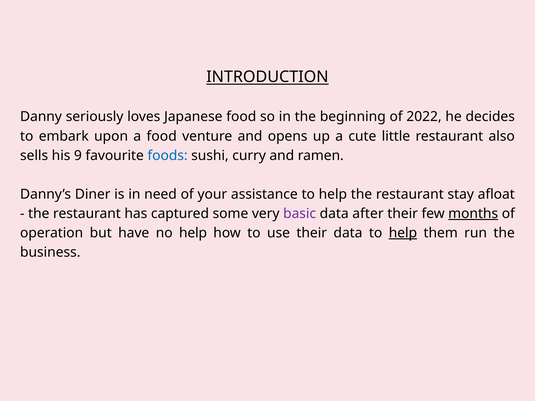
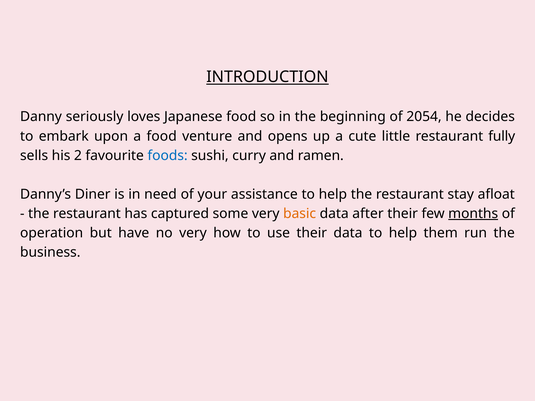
2022: 2022 -> 2054
also: also -> fully
9: 9 -> 2
basic colour: purple -> orange
no help: help -> very
help at (403, 233) underline: present -> none
